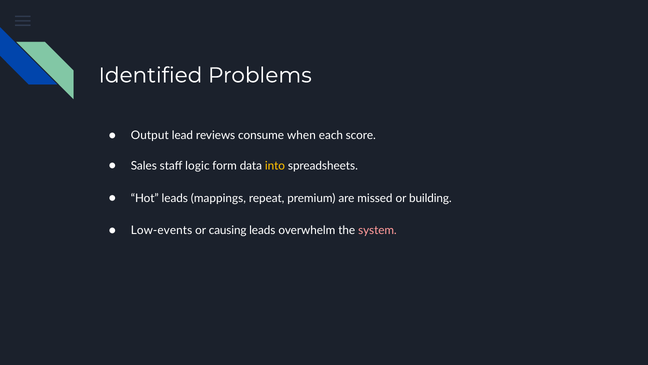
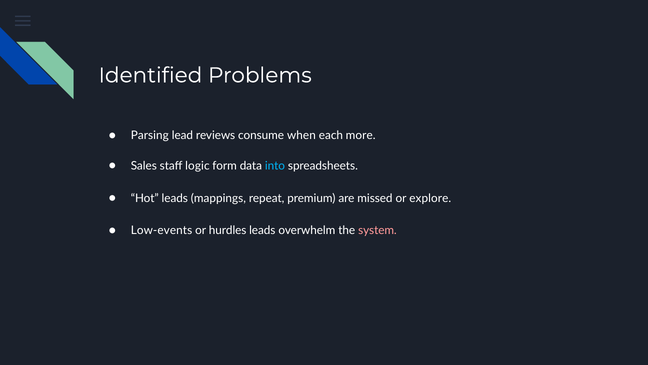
Output: Output -> Parsing
score: score -> more
into colour: yellow -> light blue
building: building -> explore
causing: causing -> hurdles
